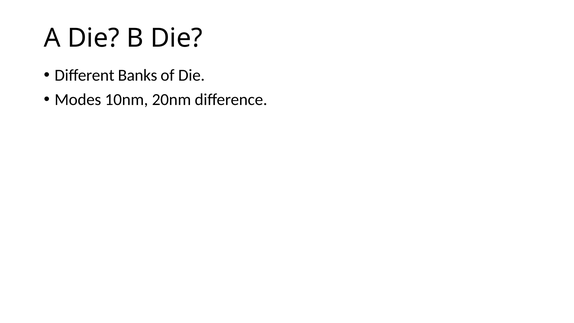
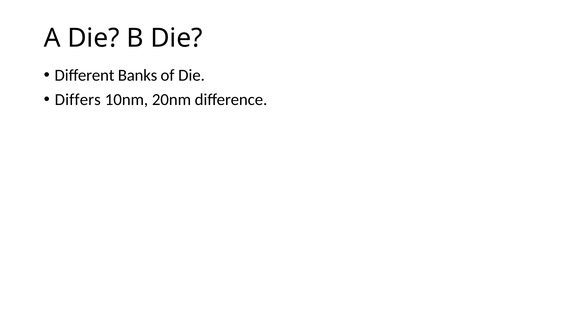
Modes: Modes -> Differs
